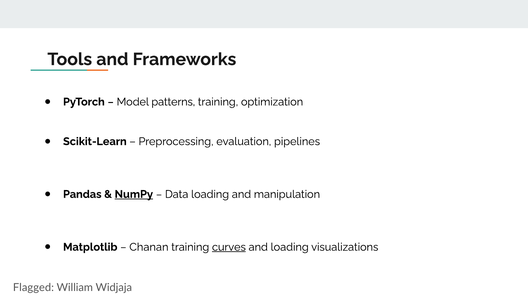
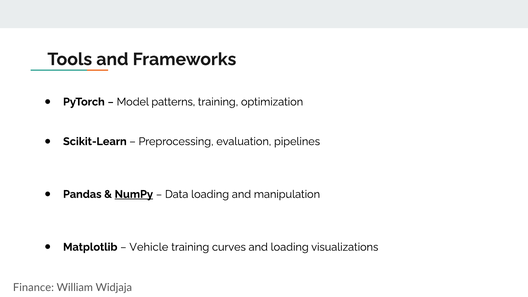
Chanan: Chanan -> Vehicle
curves underline: present -> none
Flagged: Flagged -> Finance
